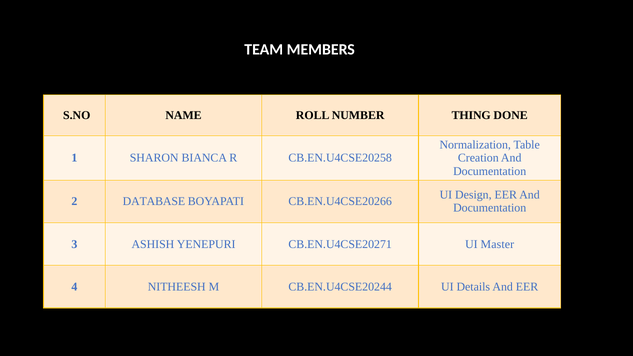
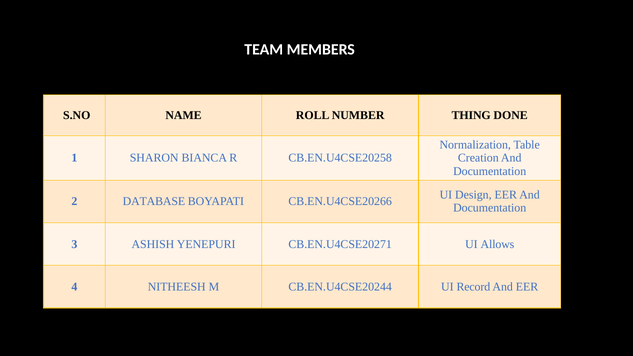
Master: Master -> Allows
Details: Details -> Record
